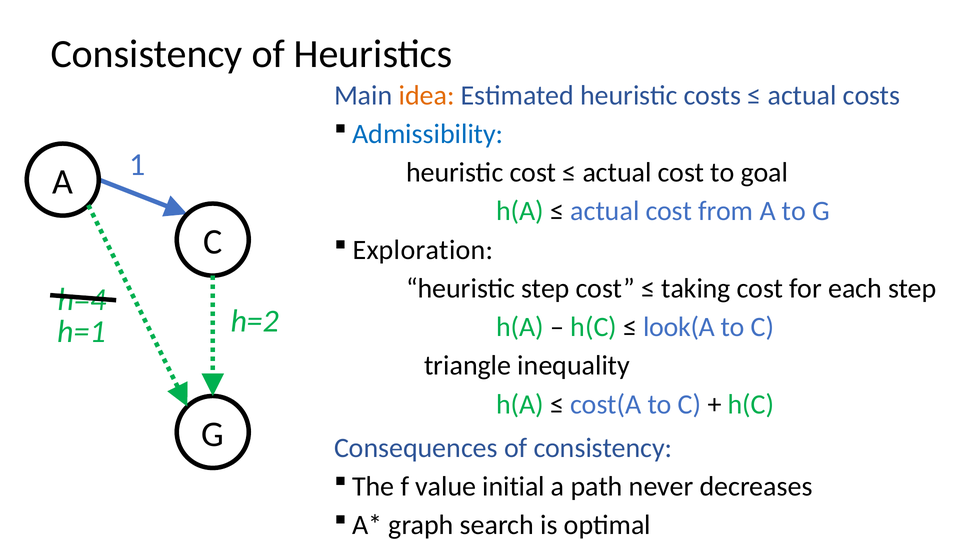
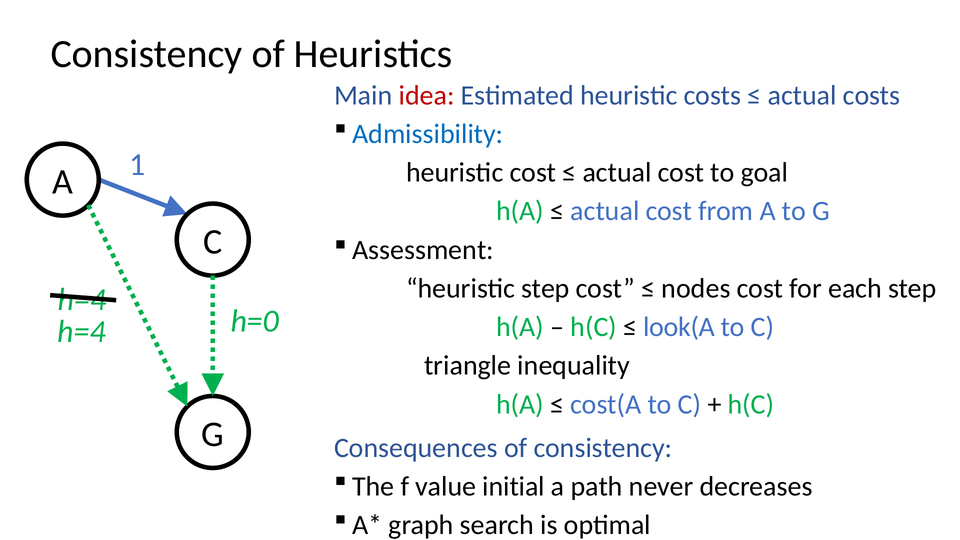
idea colour: orange -> red
Exploration: Exploration -> Assessment
taking: taking -> nodes
h=2: h=2 -> h=0
h=1 at (82, 332): h=1 -> h=4
